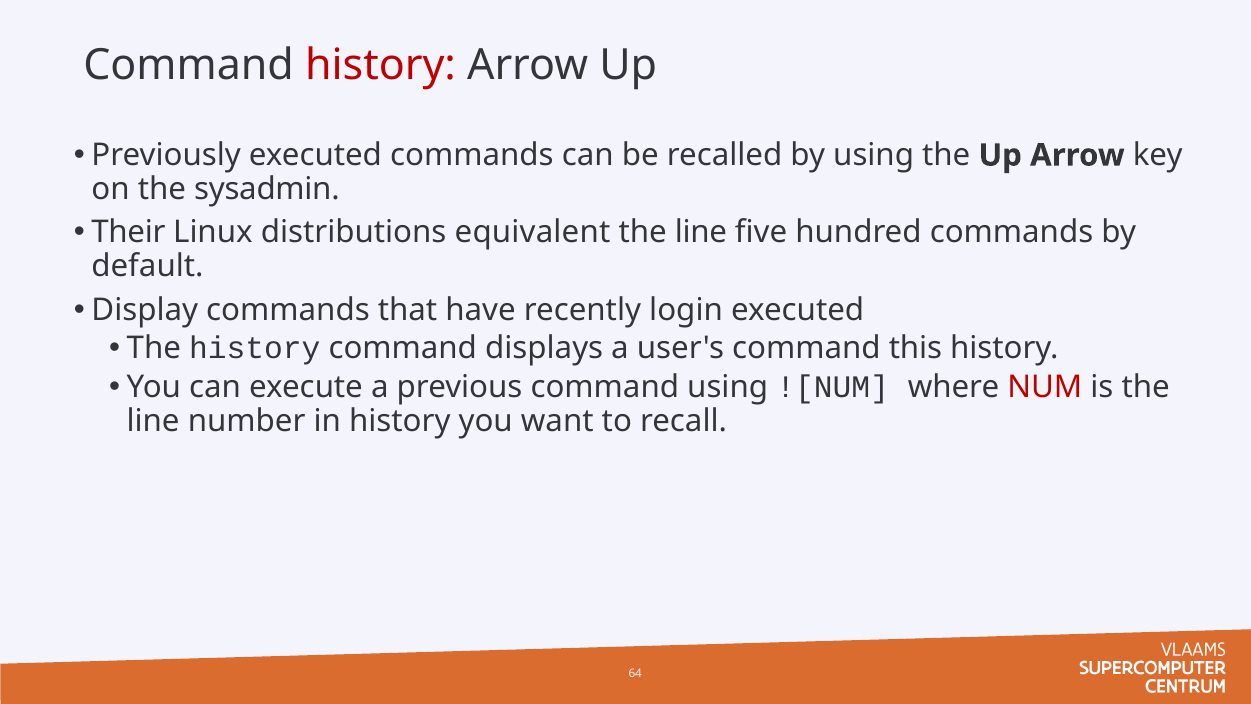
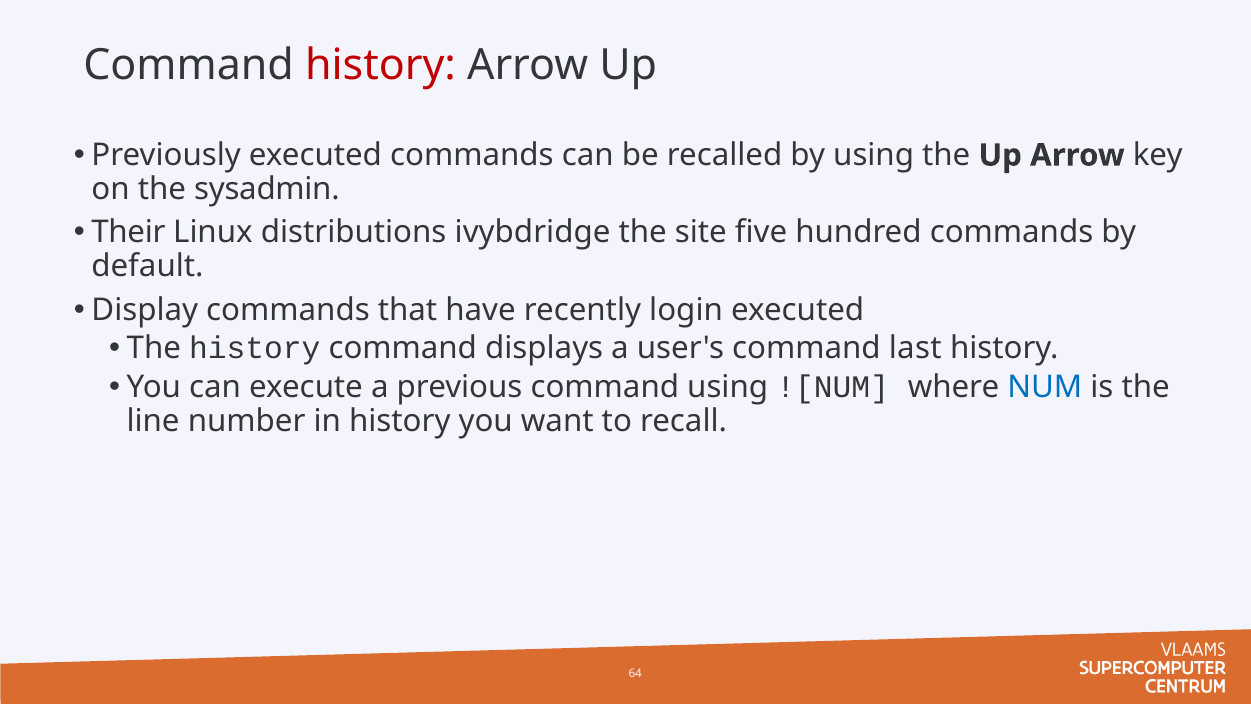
equivalent: equivalent -> ivybdridge
line at (701, 233): line -> site
this: this -> last
NUM colour: red -> blue
